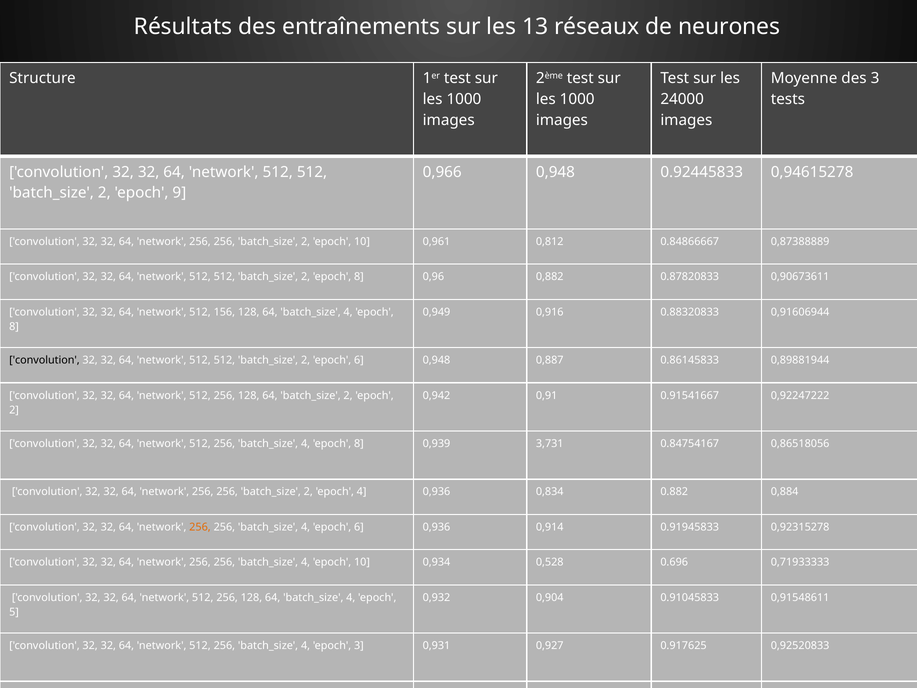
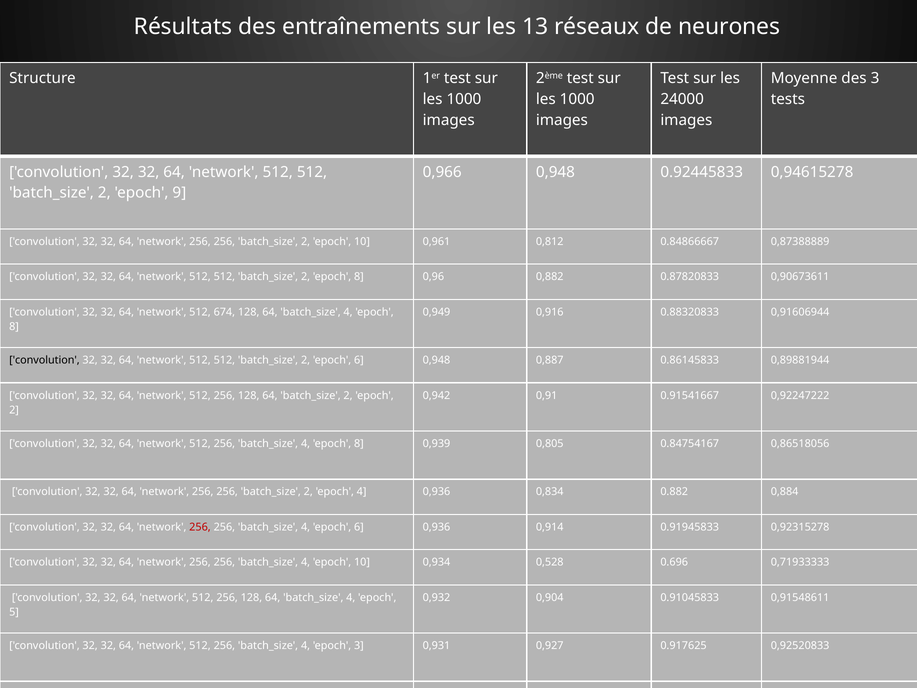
156: 156 -> 674
3,731: 3,731 -> 0,805
256 at (200, 527) colour: orange -> red
